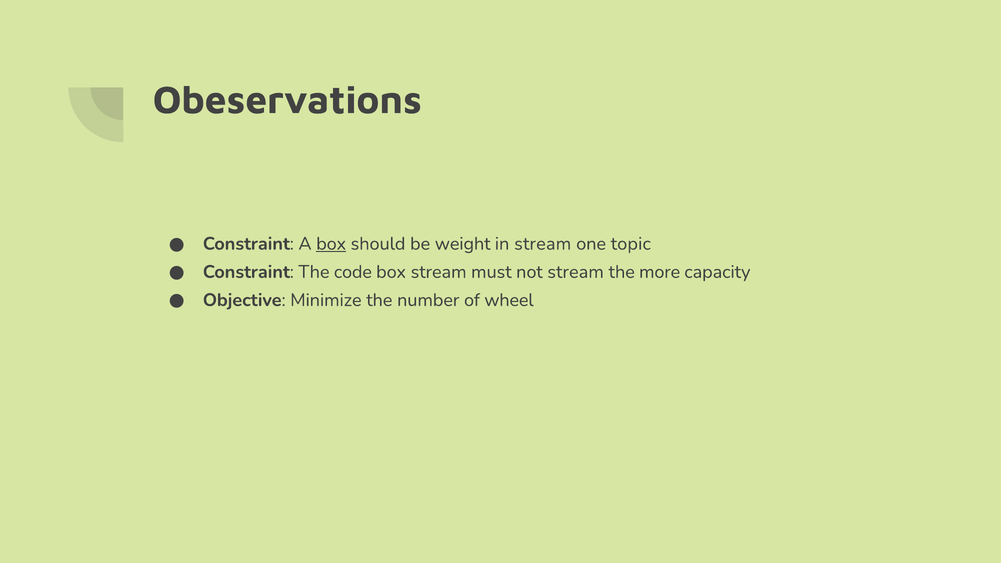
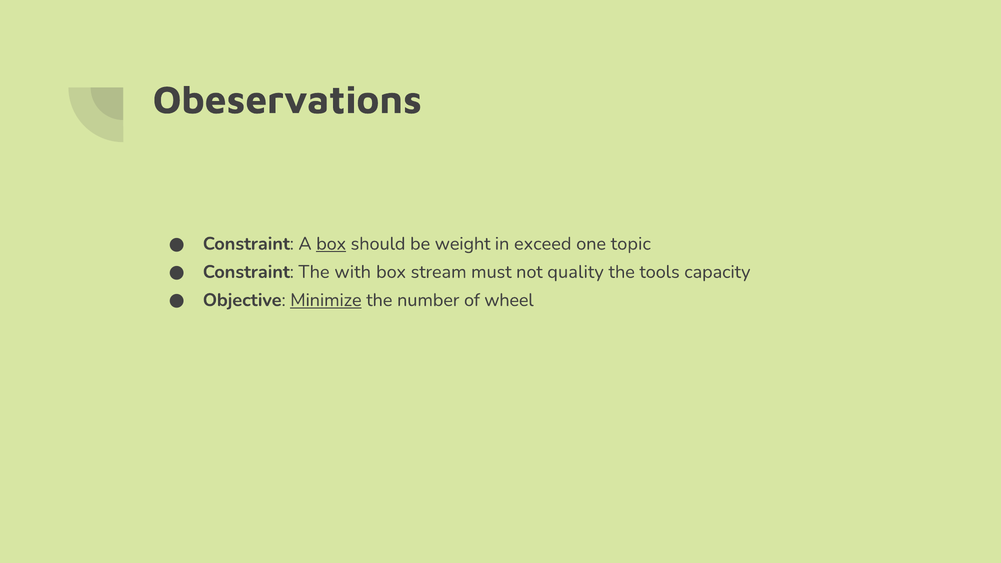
in stream: stream -> exceed
code: code -> with
not stream: stream -> quality
more: more -> tools
Minimize underline: none -> present
